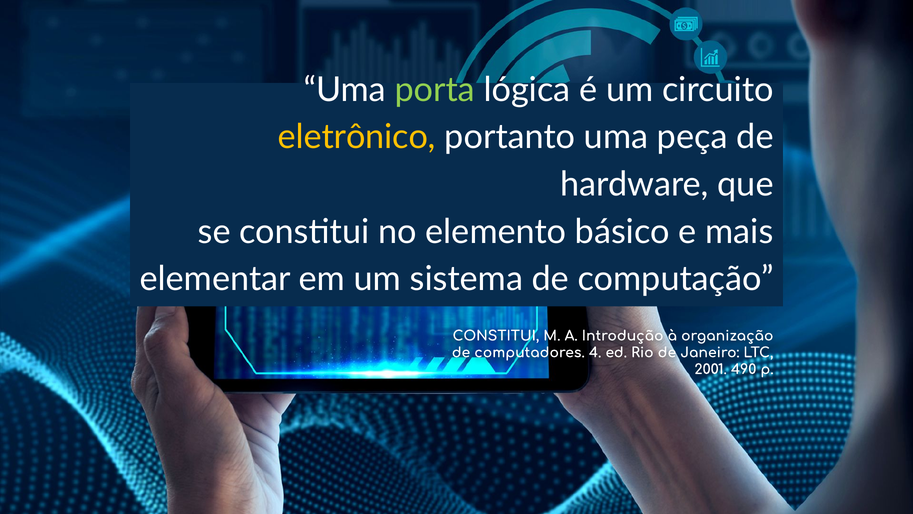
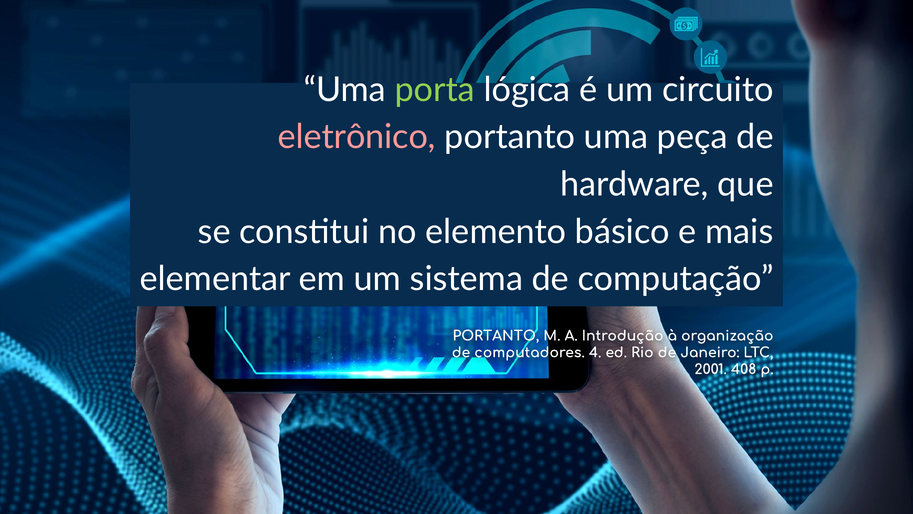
eletrônico colour: yellow -> pink
CONSTITUI at (496, 336): CONSTITUI -> PORTANTO
490: 490 -> 408
